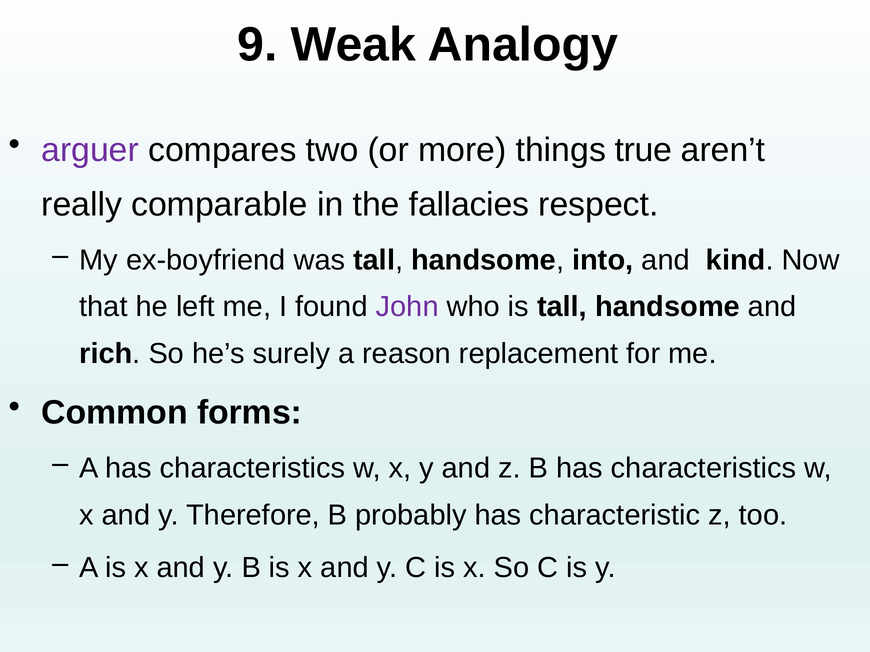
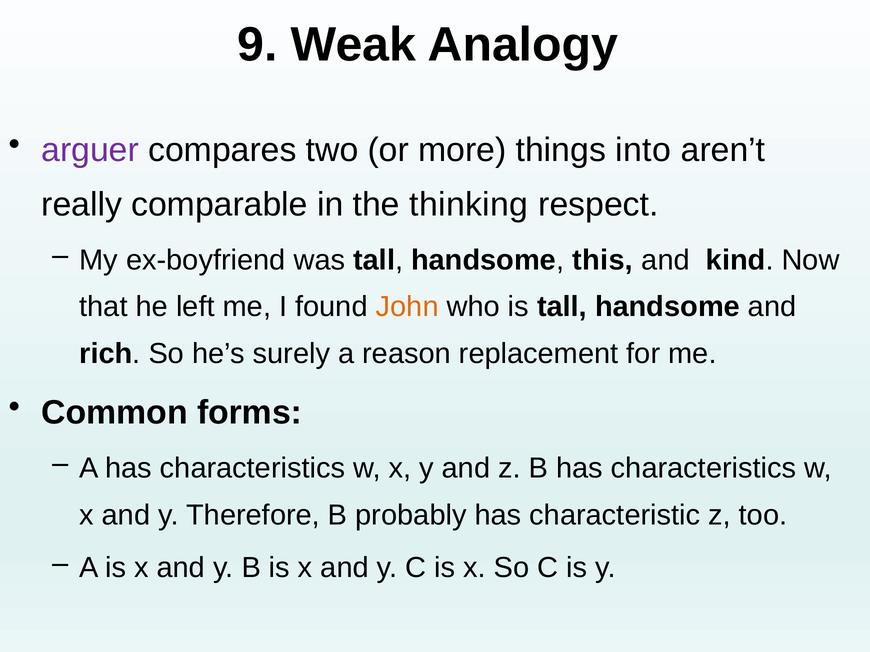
true: true -> into
fallacies: fallacies -> thinking
into: into -> this
John colour: purple -> orange
